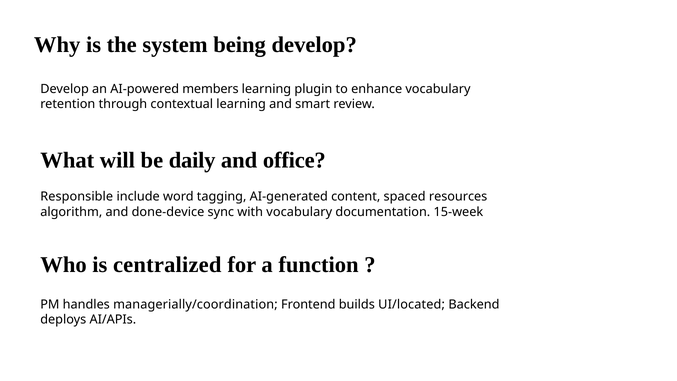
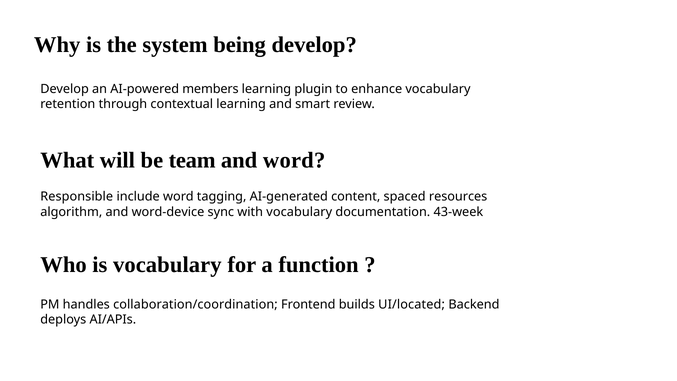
daily: daily -> team
and office: office -> word
done-device: done-device -> word-device
15-week: 15-week -> 43-week
is centralized: centralized -> vocabulary
managerially/coordination: managerially/coordination -> collaboration/coordination
